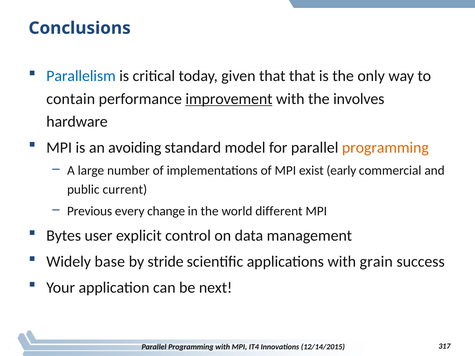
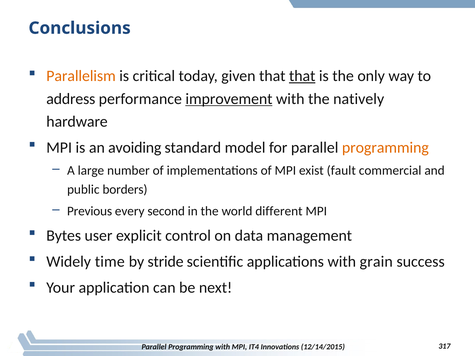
Parallelism colour: blue -> orange
that at (302, 76) underline: none -> present
contain: contain -> address
involves: involves -> natively
early: early -> fault
current: current -> borders
change: change -> second
base: base -> time
